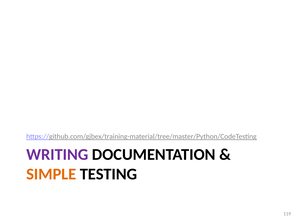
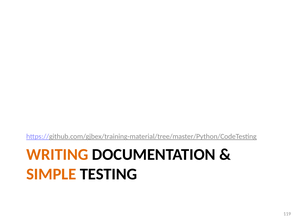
WRITING colour: purple -> orange
